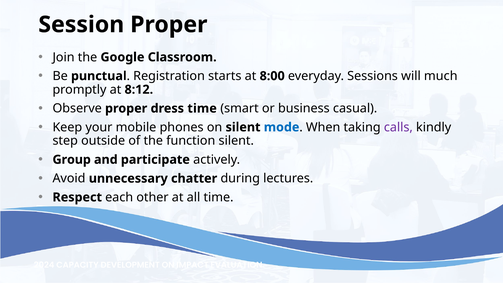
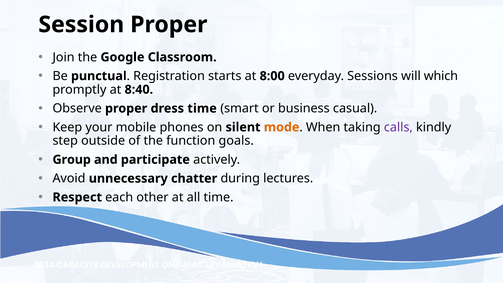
much: much -> which
8:12: 8:12 -> 8:40
mode colour: blue -> orange
function silent: silent -> goals
